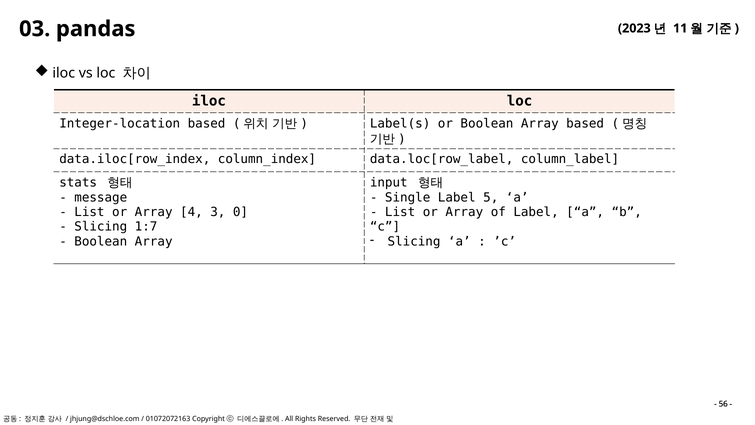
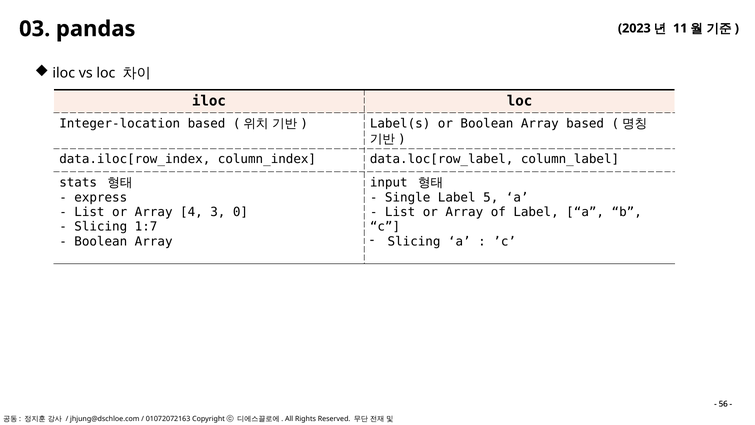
message: message -> express
